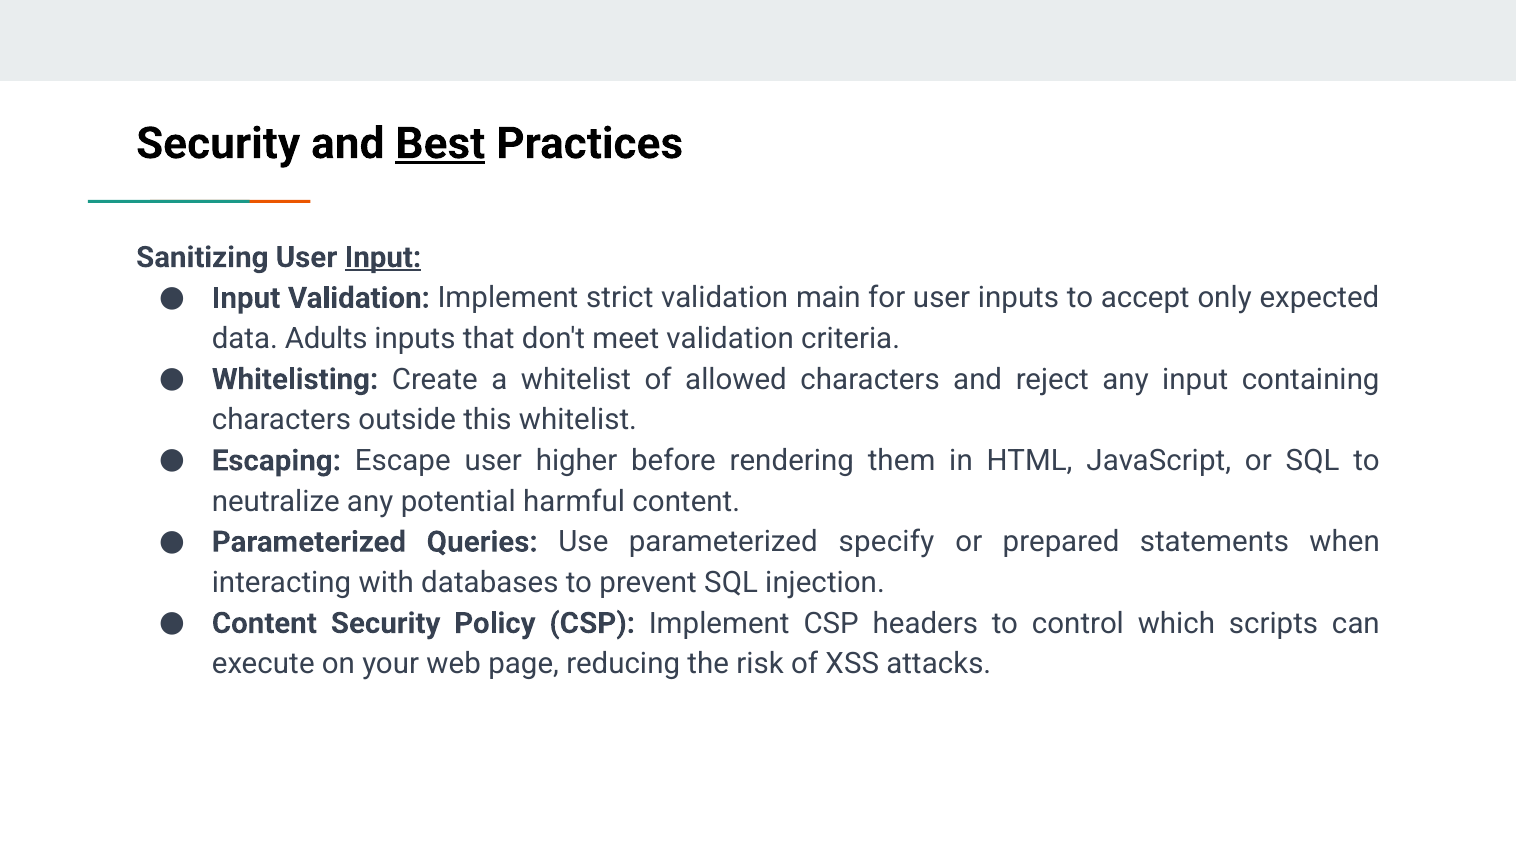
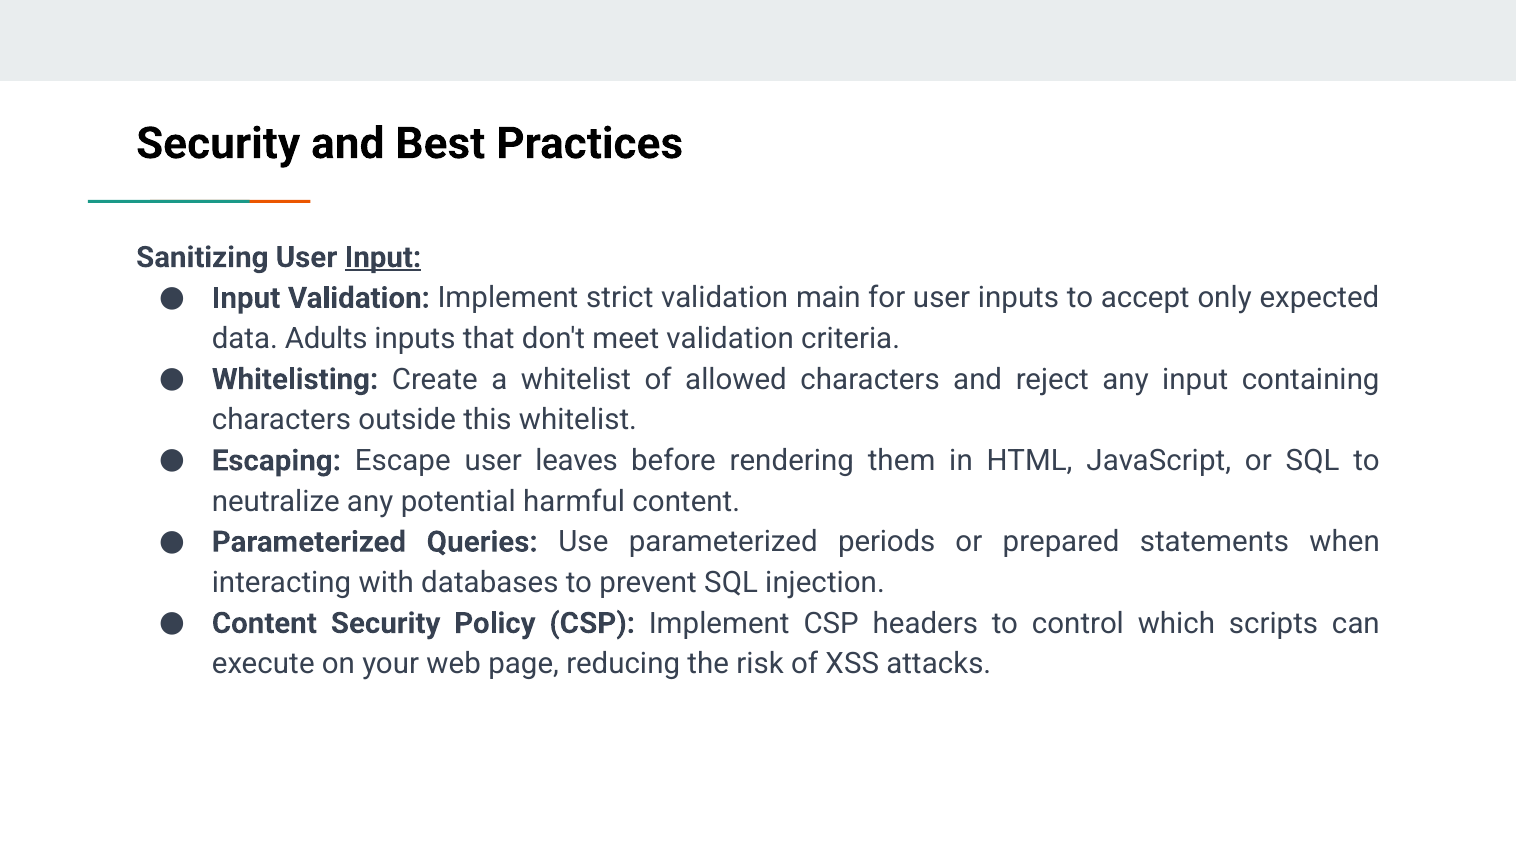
Best underline: present -> none
higher: higher -> leaves
specify: specify -> periods
